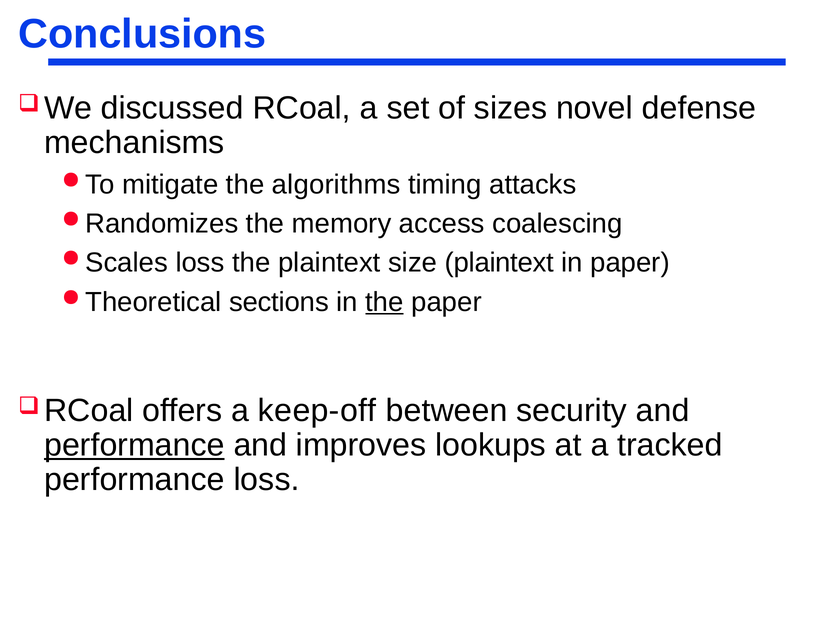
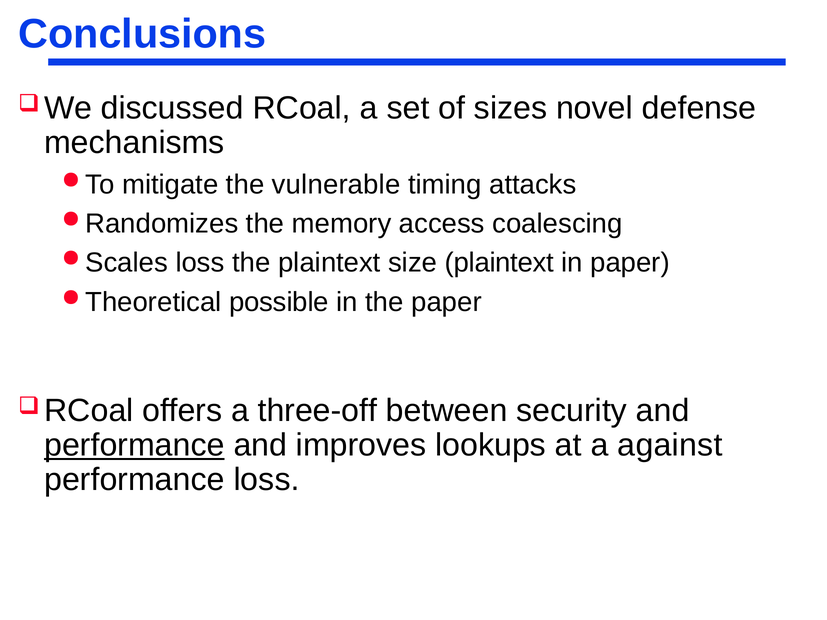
algorithms: algorithms -> vulnerable
sections: sections -> possible
the at (384, 302) underline: present -> none
keep-off: keep-off -> three-off
tracked: tracked -> against
